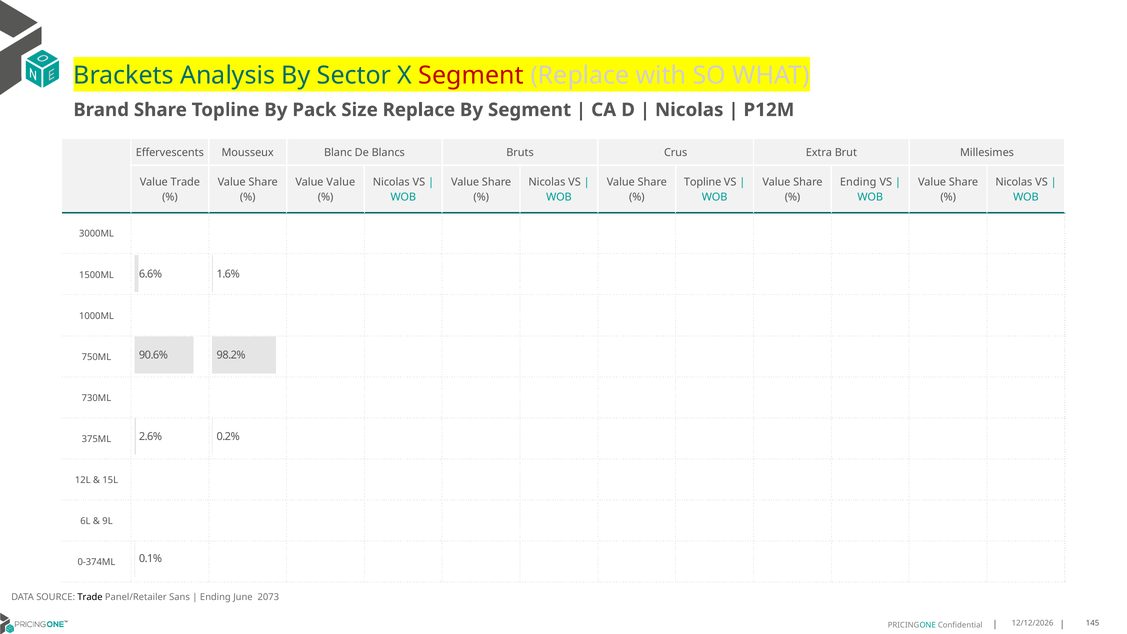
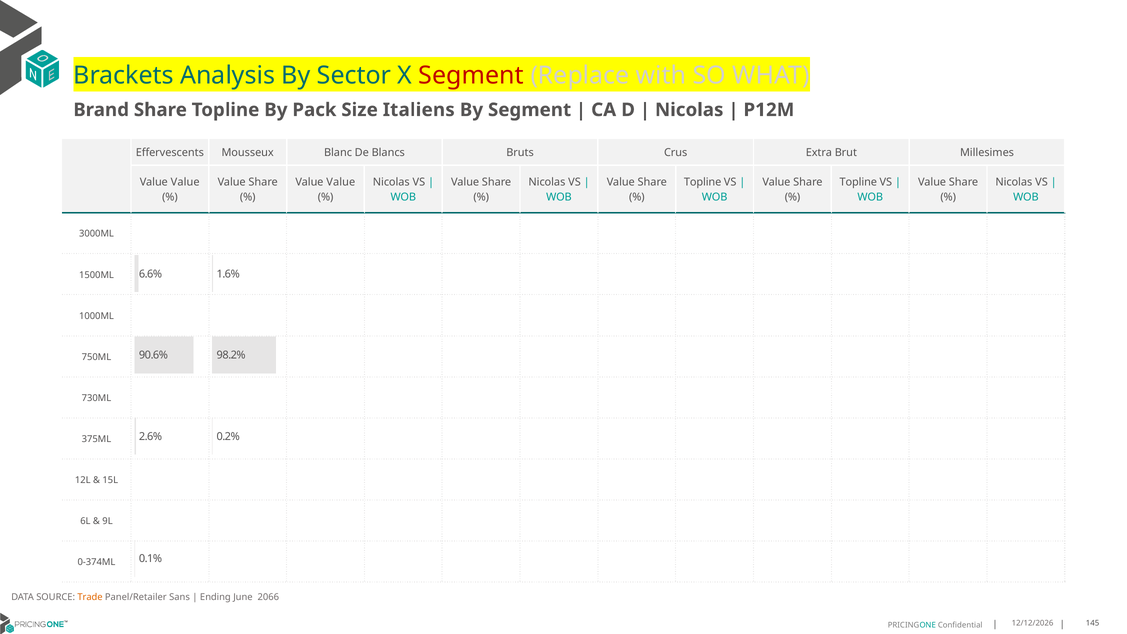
Size Replace: Replace -> Italiens
Trade at (185, 182): Trade -> Value
Ending at (858, 182): Ending -> Topline
Trade at (90, 597) colour: black -> orange
2073: 2073 -> 2066
